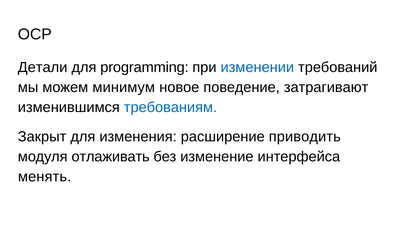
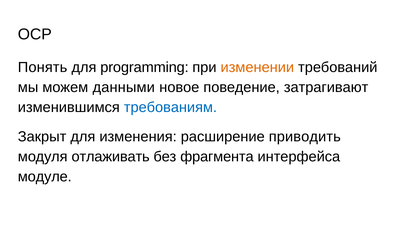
Детали: Детали -> Понять
изменении colour: blue -> orange
минимум: минимум -> данными
изменение: изменение -> фрагмента
менять: менять -> модуле
